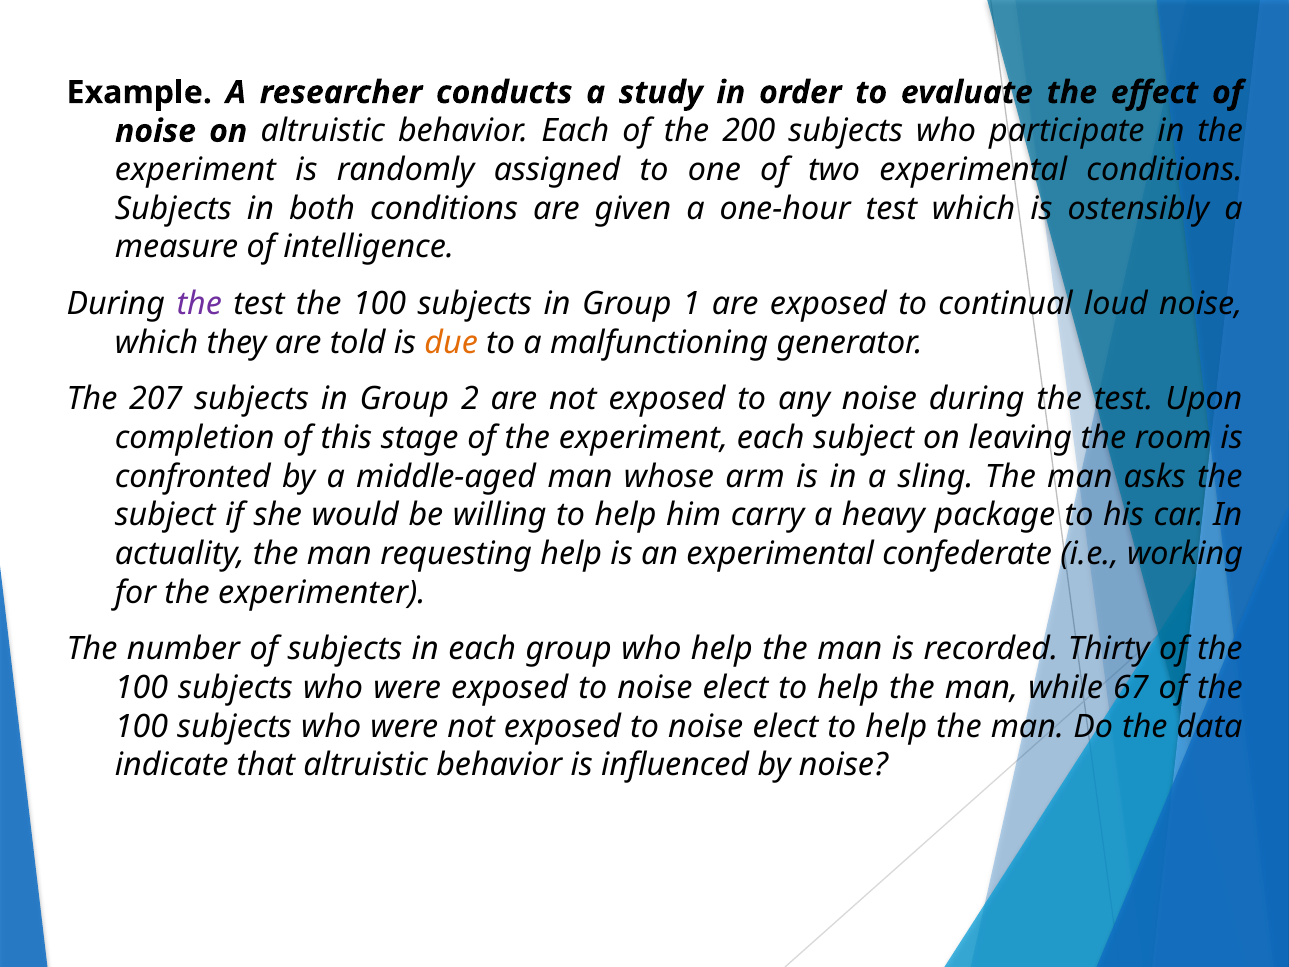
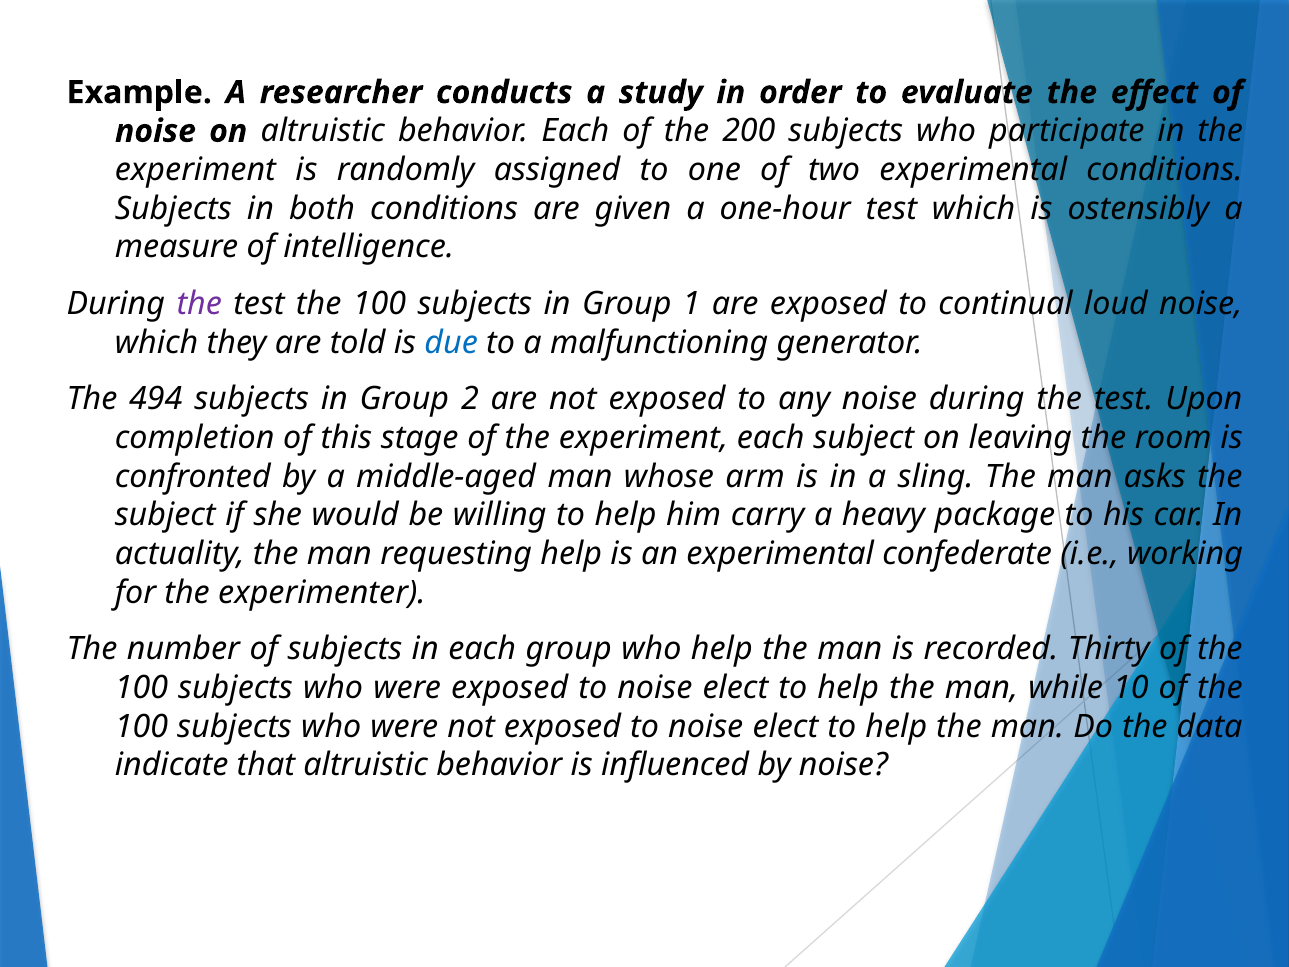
due colour: orange -> blue
207: 207 -> 494
67: 67 -> 10
